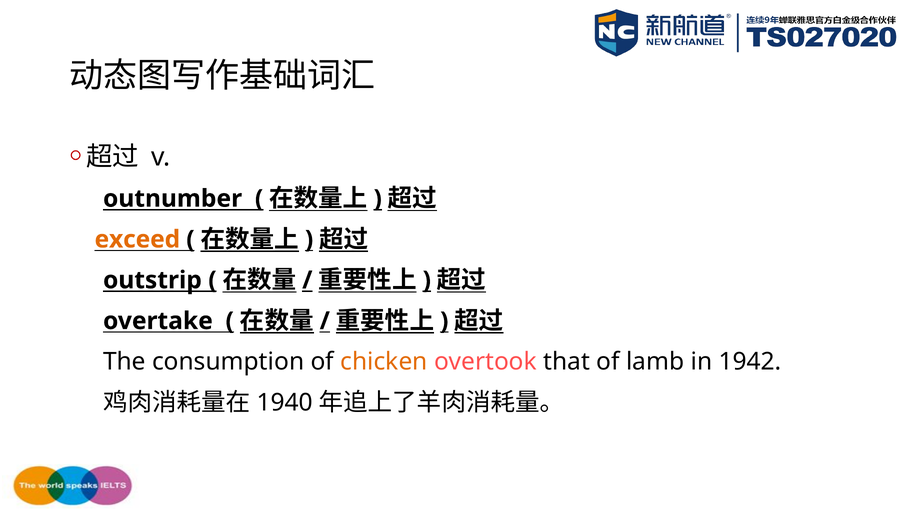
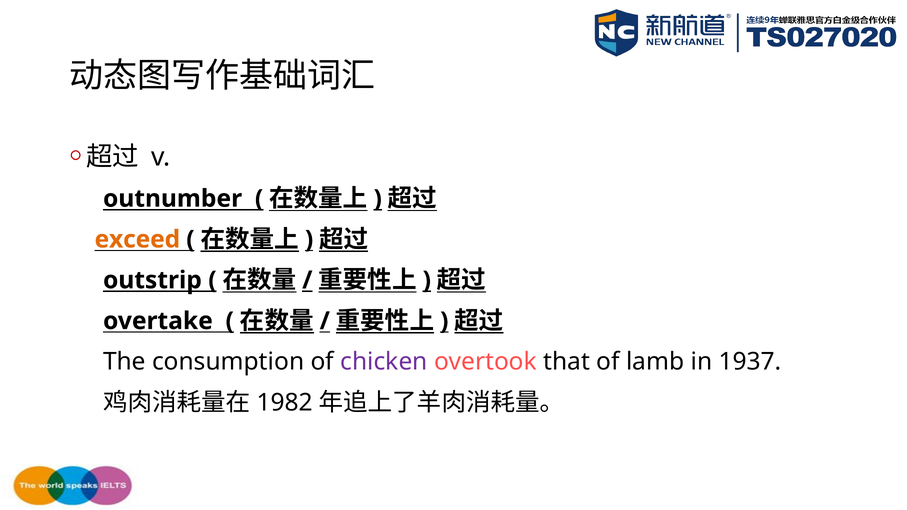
chicken colour: orange -> purple
1942: 1942 -> 1937
1940: 1940 -> 1982
